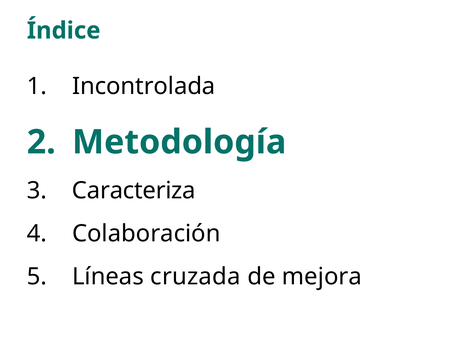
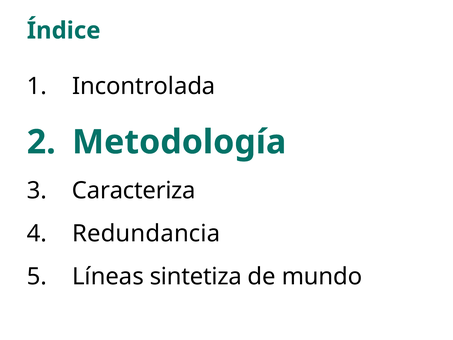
Colaboración: Colaboración -> Redundancia
cruzada: cruzada -> sintetiza
mejora: mejora -> mundo
